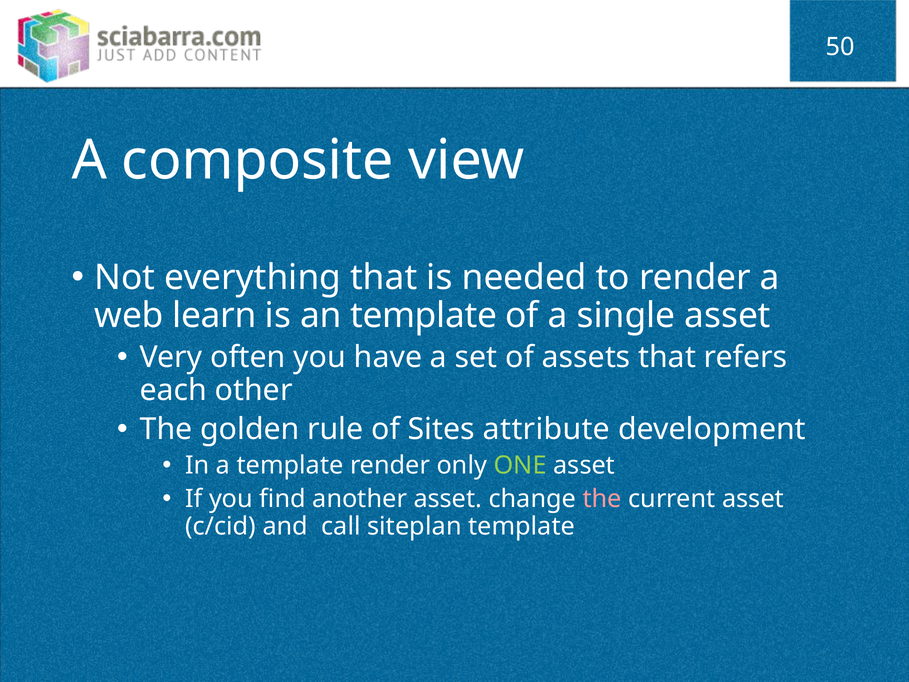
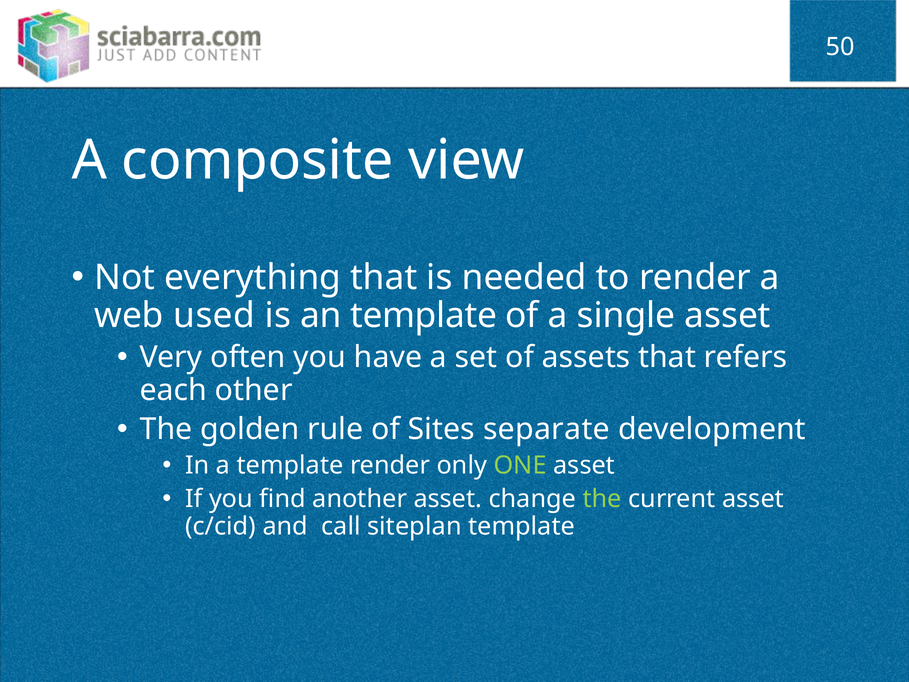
learn: learn -> used
attribute: attribute -> separate
the at (602, 499) colour: pink -> light green
